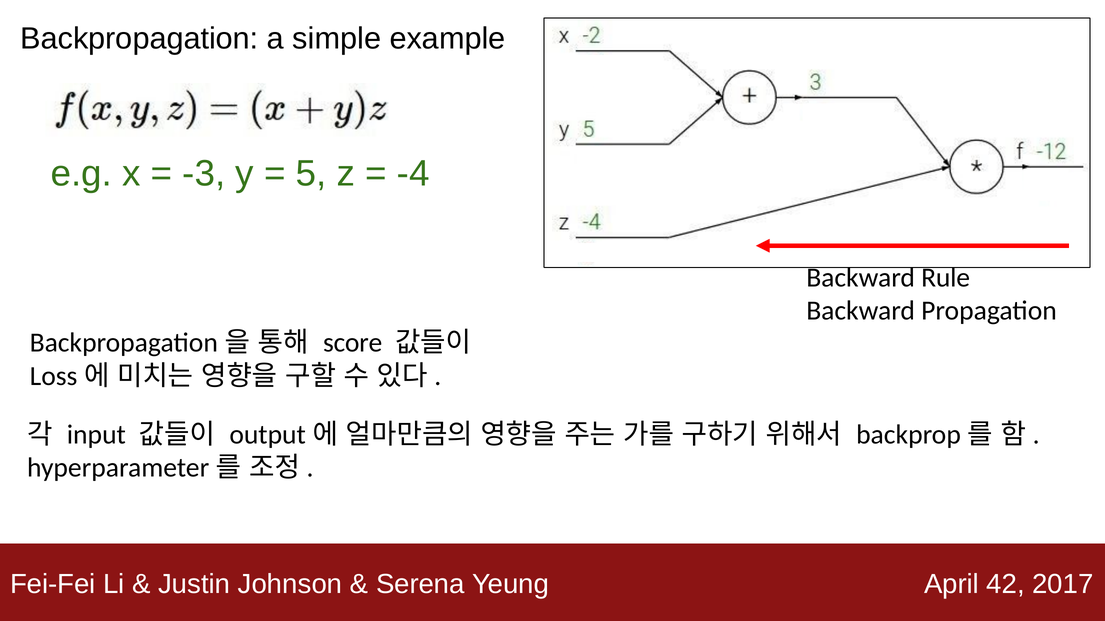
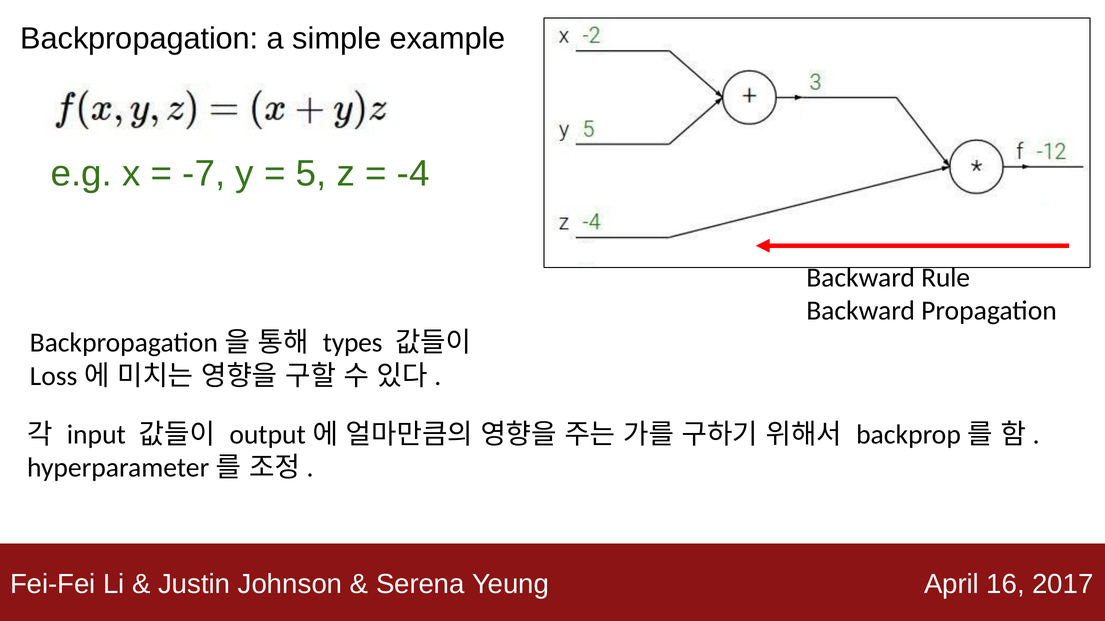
-3: -3 -> -7
score: score -> types
42: 42 -> 16
